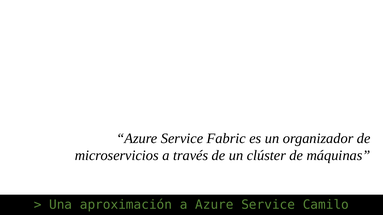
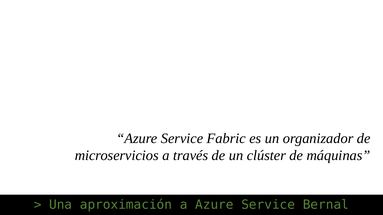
Camilo: Camilo -> Bernal
